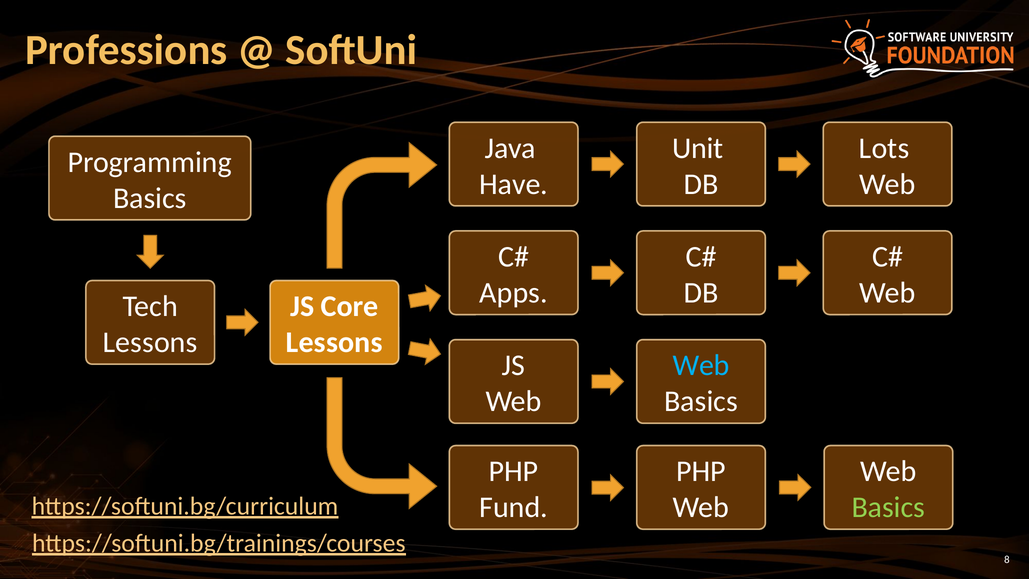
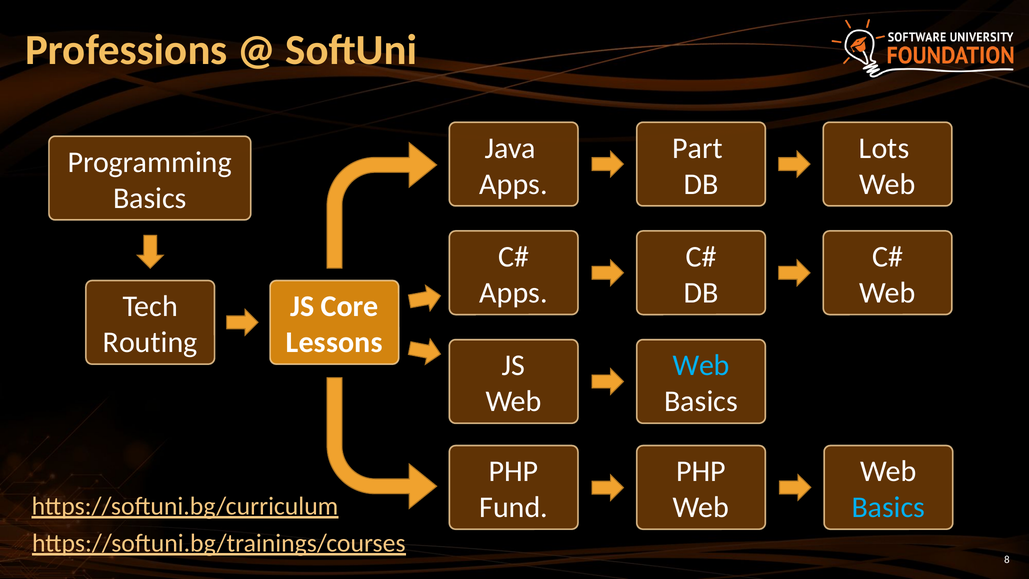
Unit: Unit -> Part
Have at (514, 184): Have -> Apps
Lessons at (150, 342): Lessons -> Routing
Basics at (888, 507) colour: light green -> light blue
